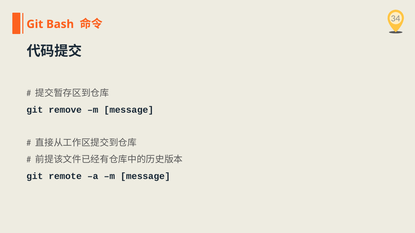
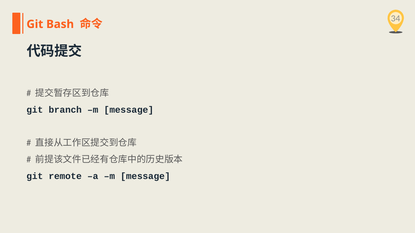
remove: remove -> branch
